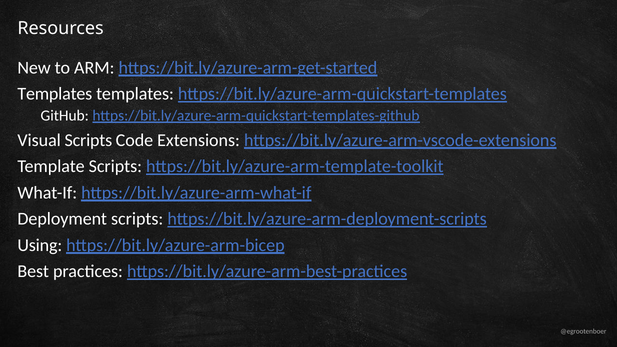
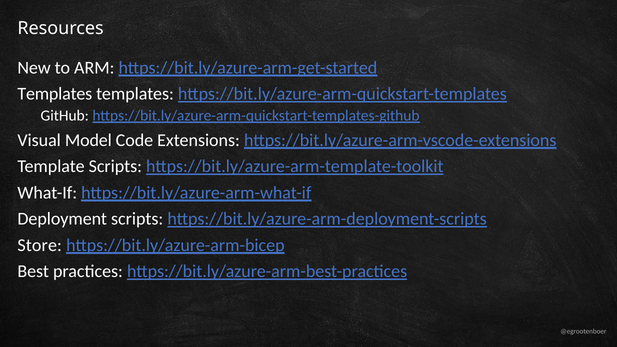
Visual Scripts: Scripts -> Model
Using: Using -> Store
